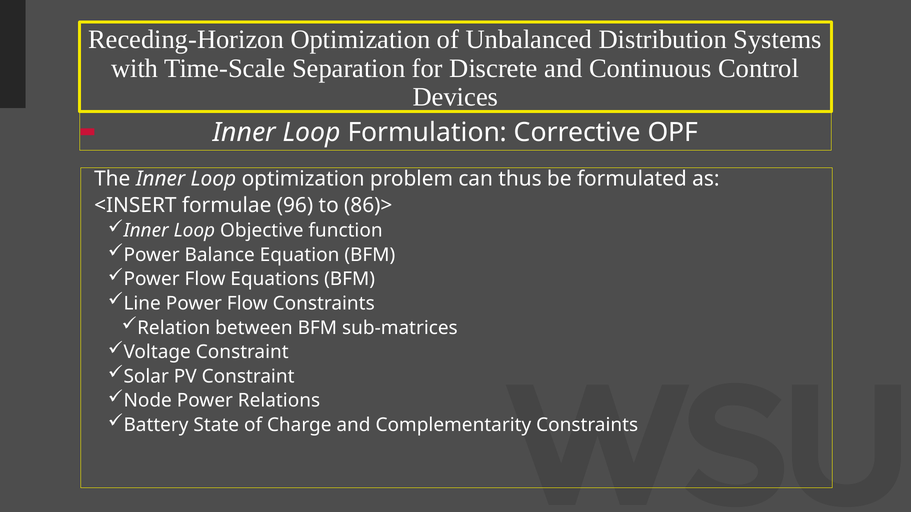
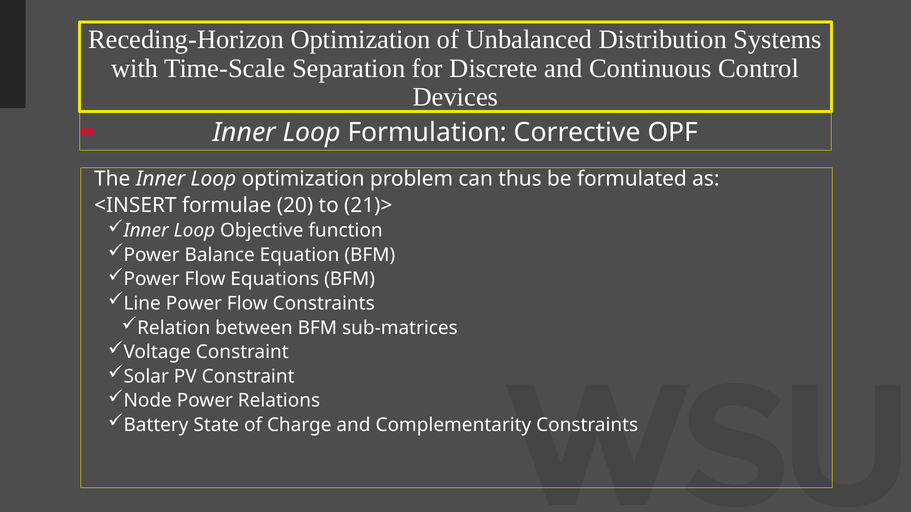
96: 96 -> 20
86)>: 86)> -> 21)>
